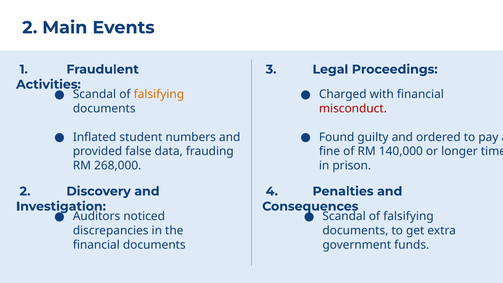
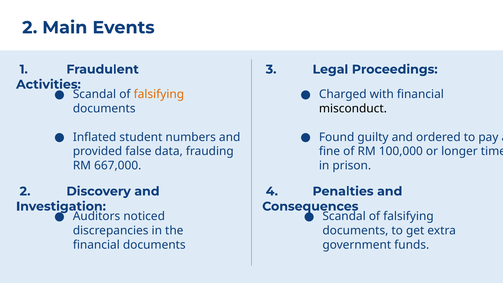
misconduct colour: red -> black
140,000: 140,000 -> 100,000
268,000: 268,000 -> 667,000
